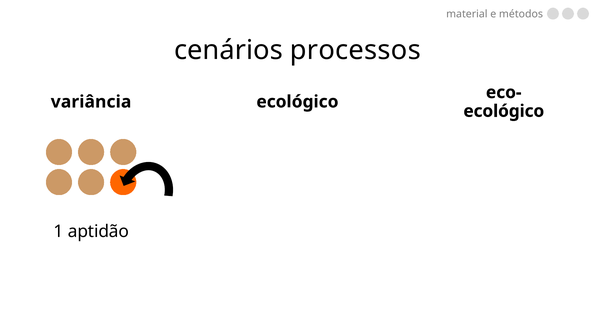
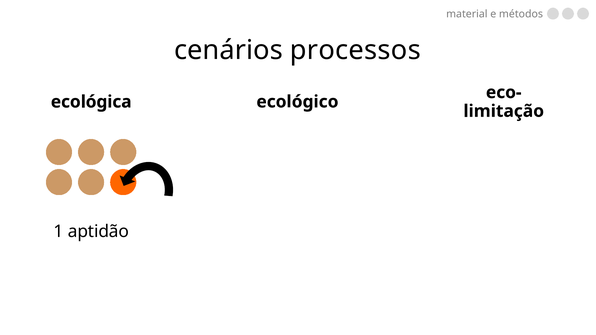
variância: variância -> ecológica
ecológico at (504, 111): ecológico -> limitação
